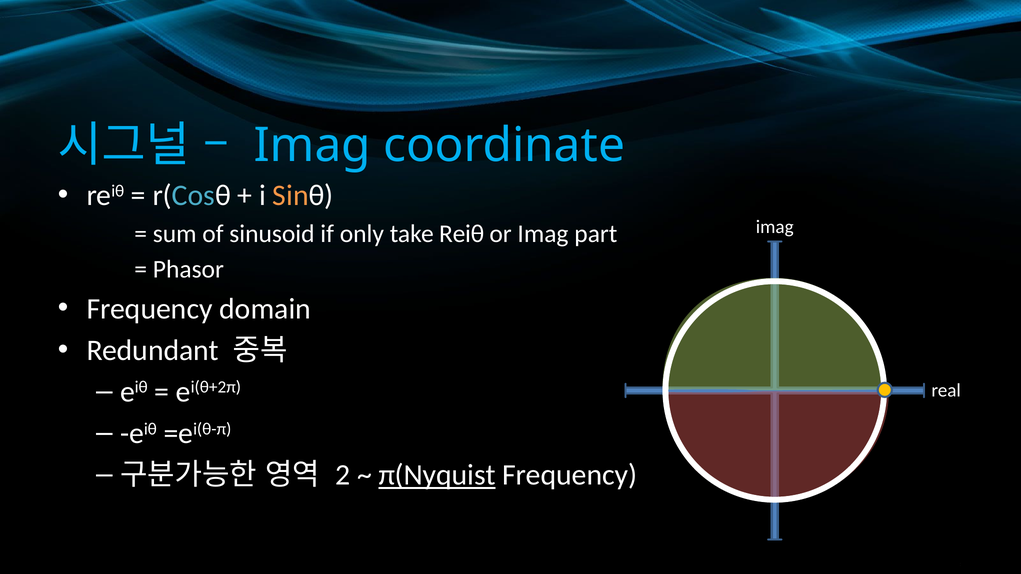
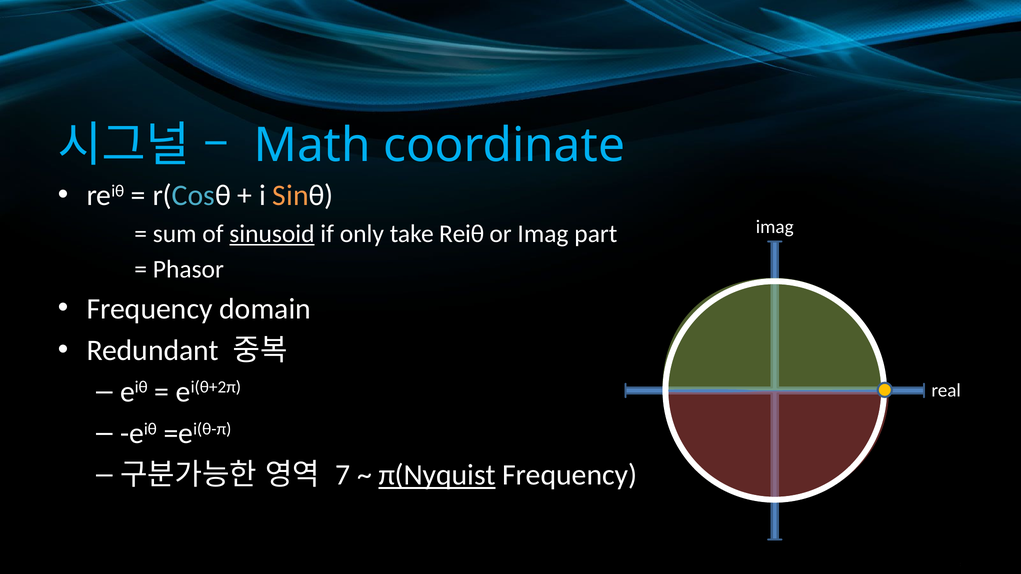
Imag at (312, 145): Imag -> Math
sinusoid underline: none -> present
2: 2 -> 7
